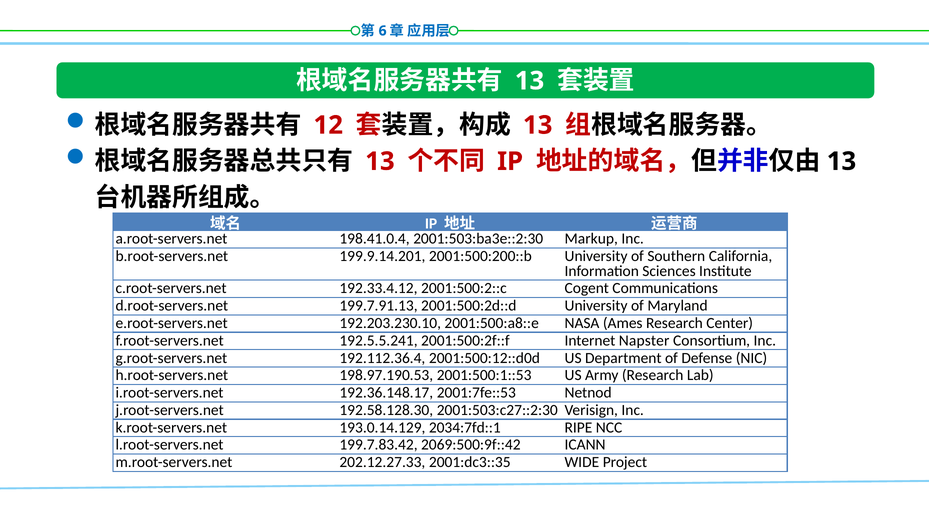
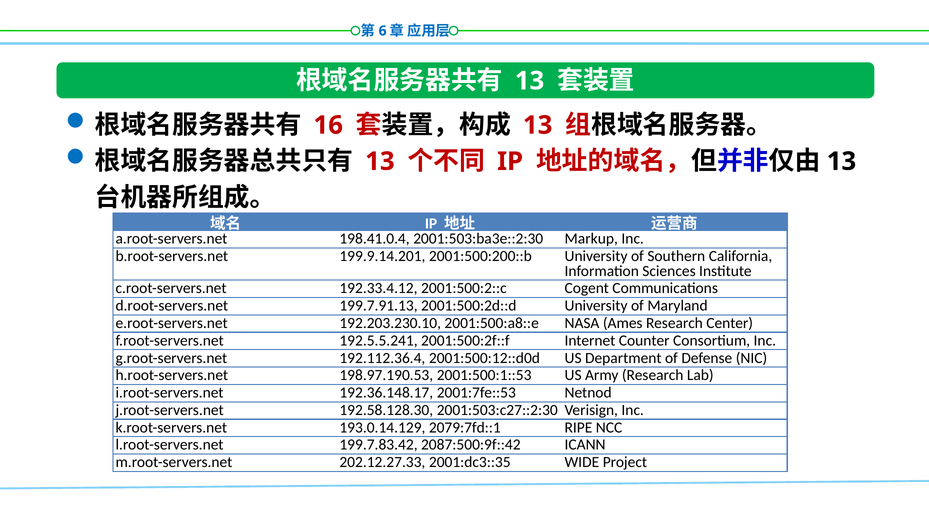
12: 12 -> 16
Napster: Napster -> Counter
2034:7fd::1: 2034:7fd::1 -> 2079:7fd::1
2069:500:9f::42: 2069:500:9f::42 -> 2087:500:9f::42
